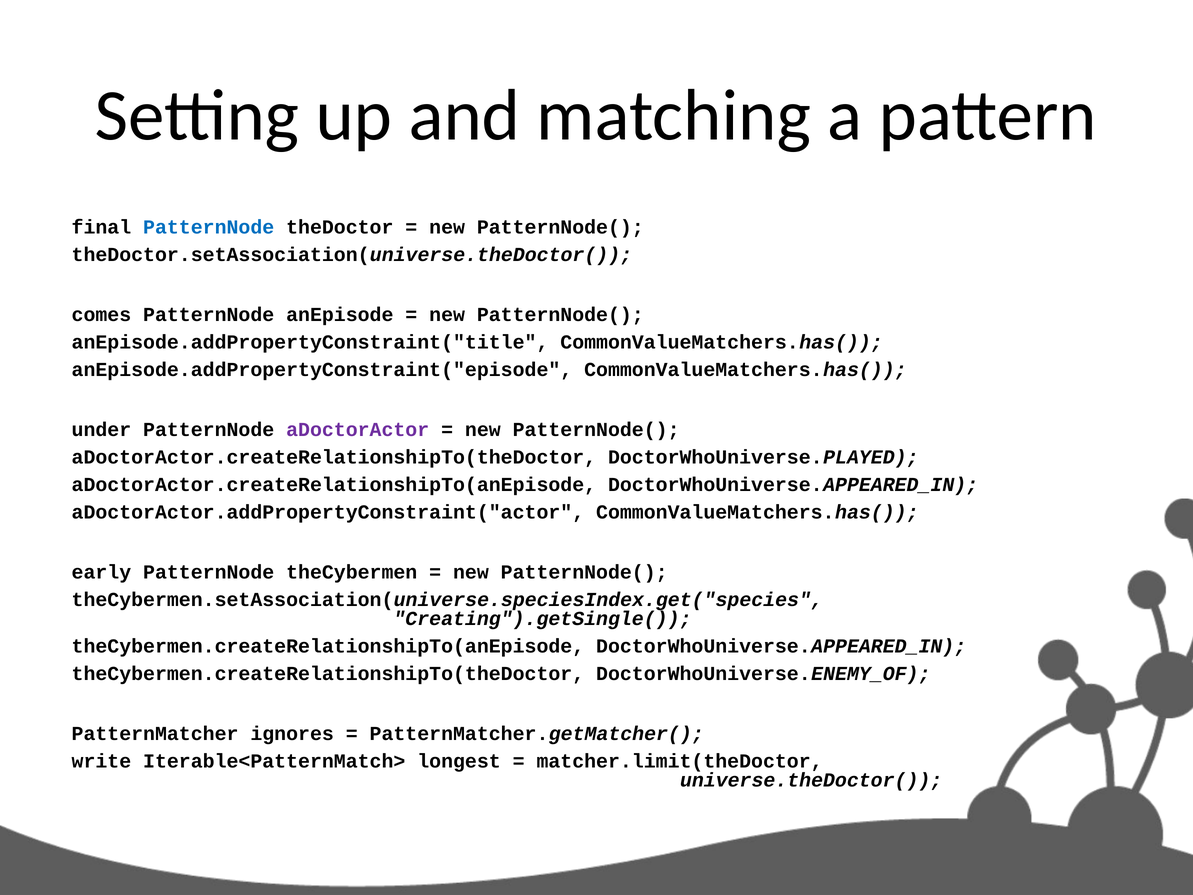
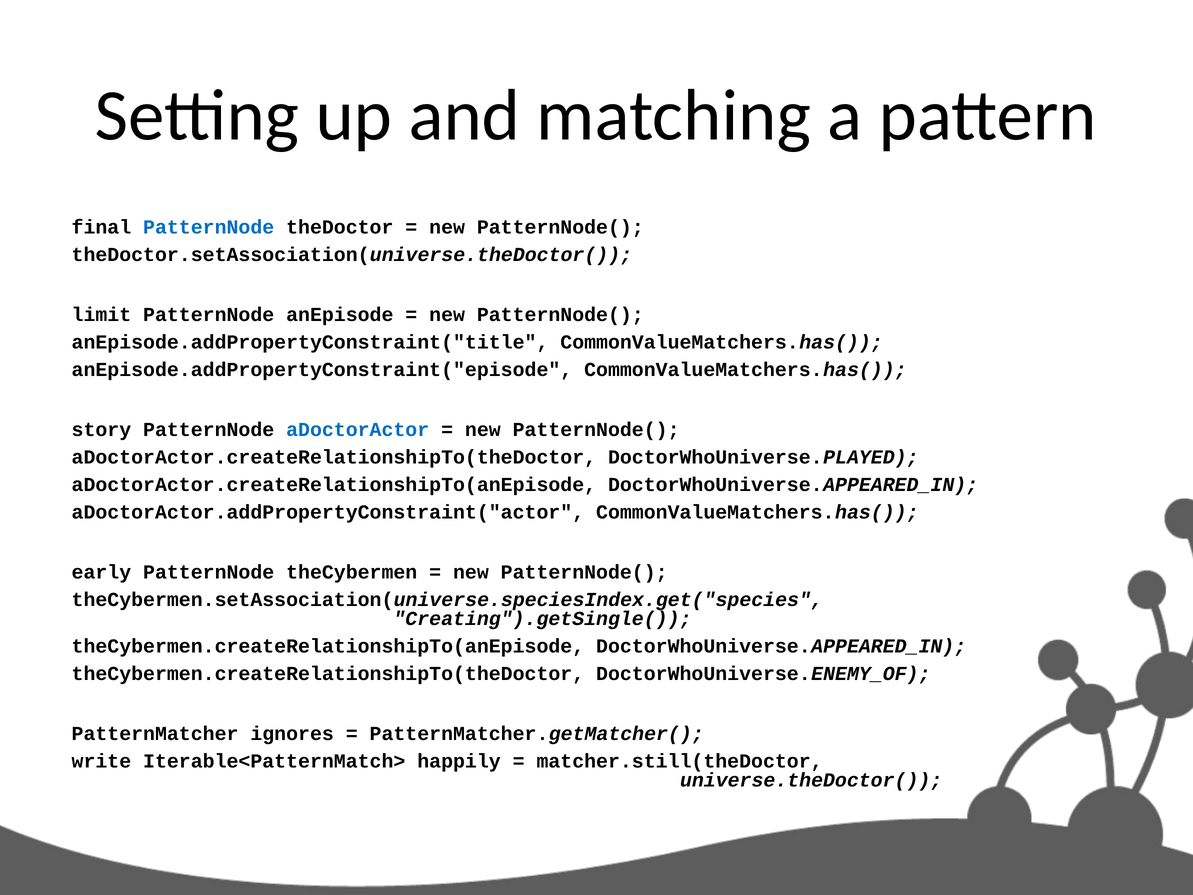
comes: comes -> limit
under: under -> story
aDoctorActor colour: purple -> blue
longest: longest -> happily
matcher.limit(theDoctor: matcher.limit(theDoctor -> matcher.still(theDoctor
